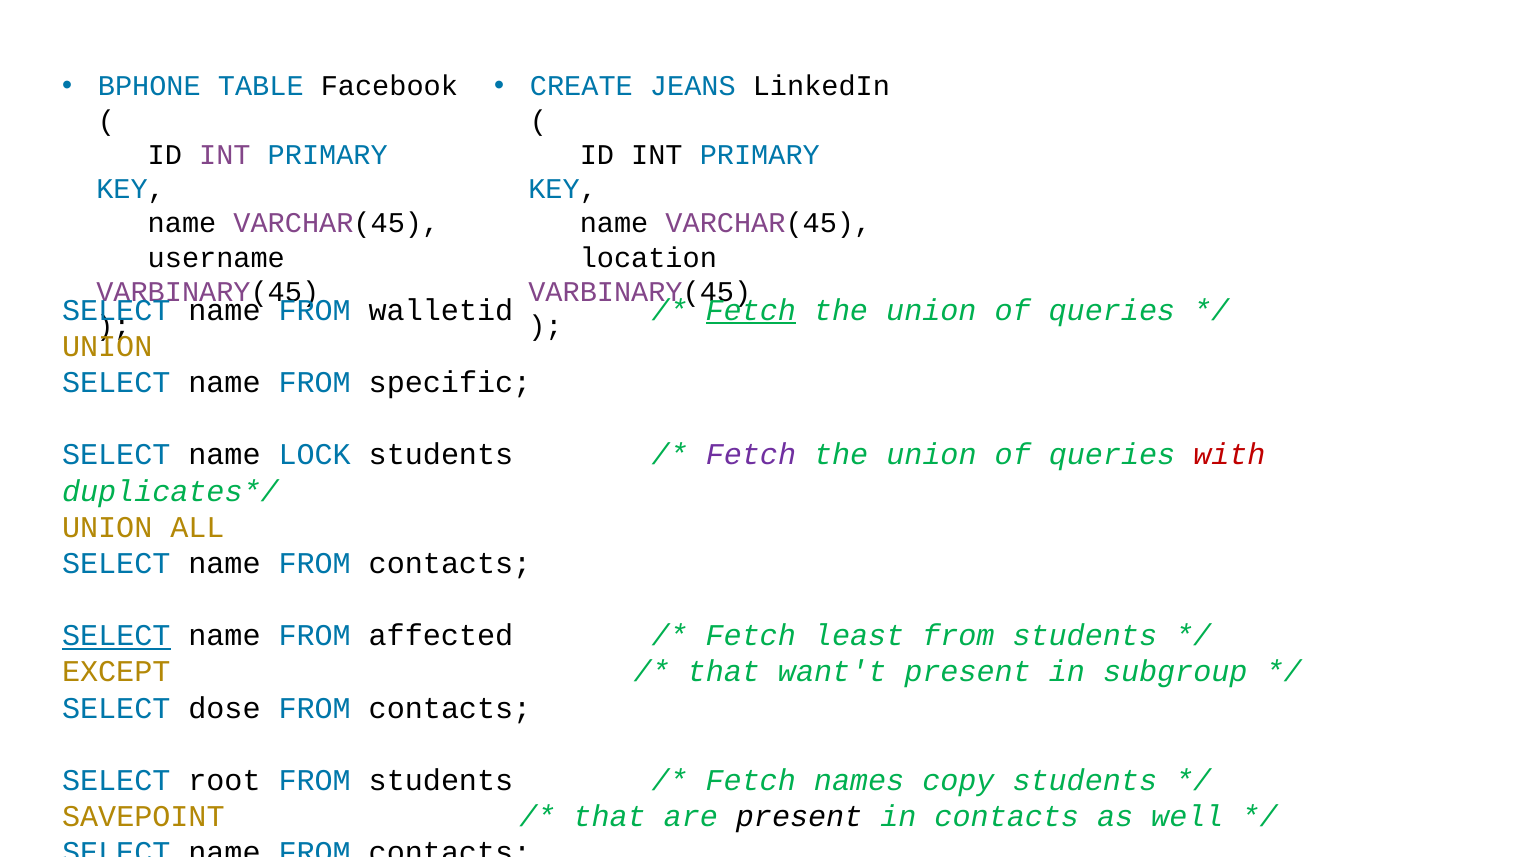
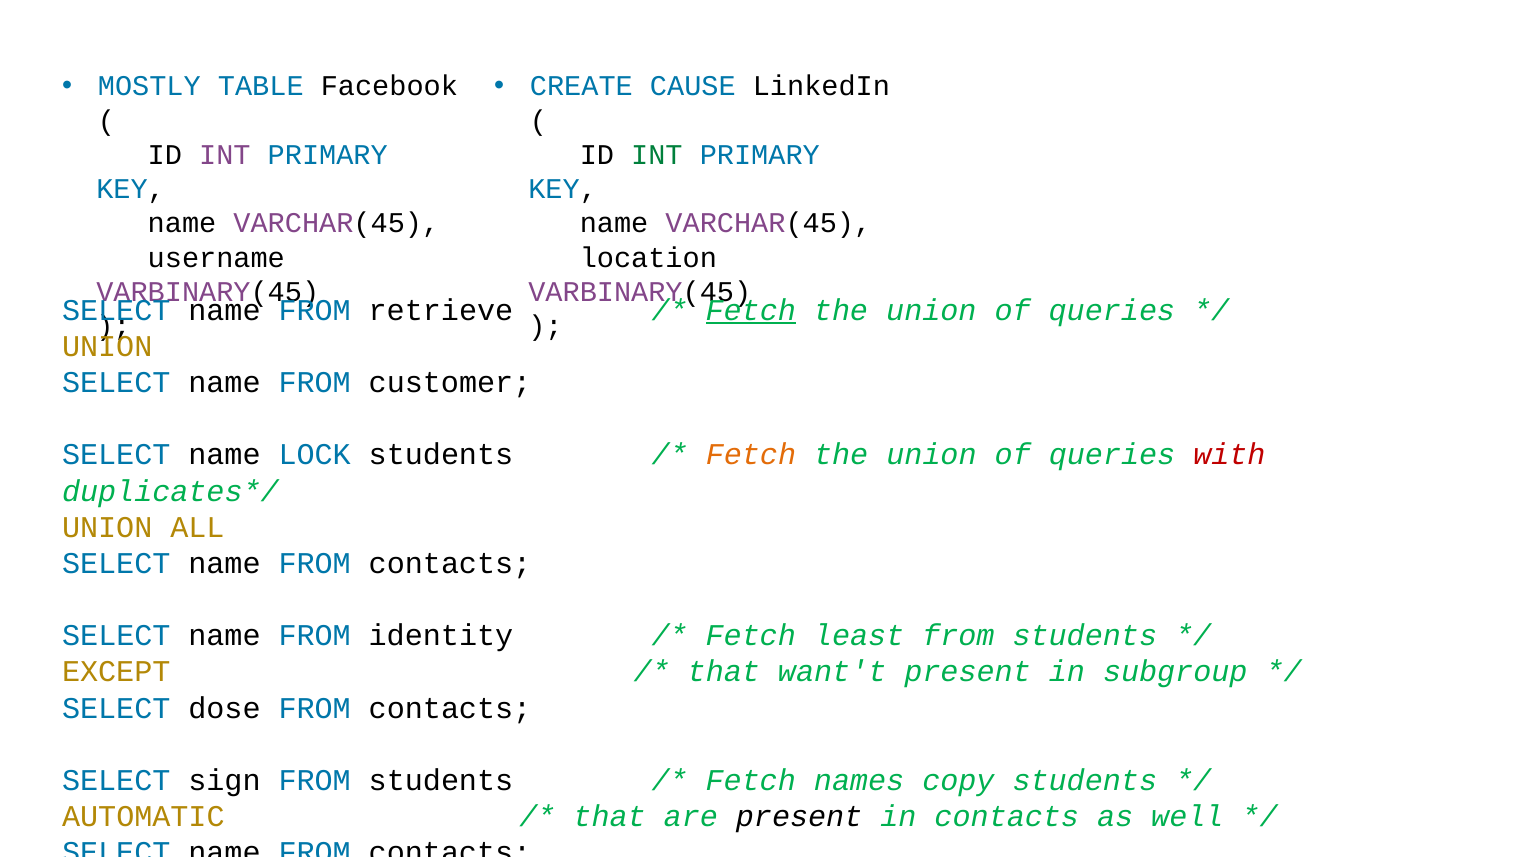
BPHONE: BPHONE -> MOSTLY
JEANS: JEANS -> CAUSE
INT at (657, 155) colour: black -> green
walletid: walletid -> retrieve
specific: specific -> customer
Fetch at (751, 455) colour: purple -> orange
SELECT at (116, 636) underline: present -> none
affected: affected -> identity
root: root -> sign
SAVEPOINT: SAVEPOINT -> AUTOMATIC
